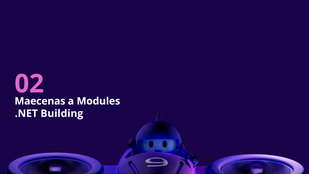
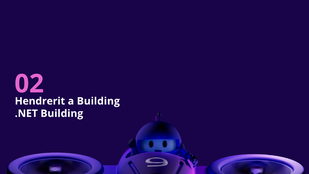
Maecenas: Maecenas -> Hendrerit
a Modules: Modules -> Building
